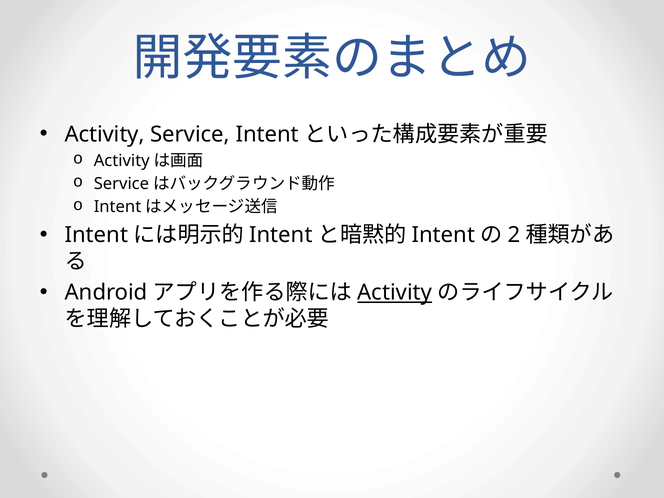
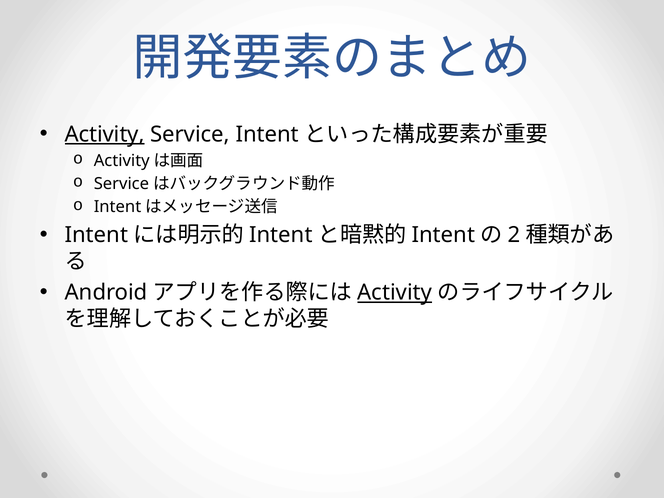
Activity at (105, 134) underline: none -> present
